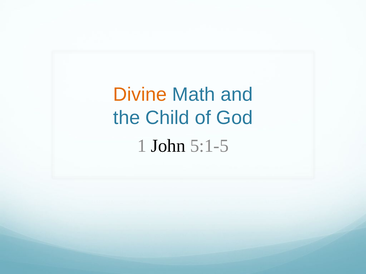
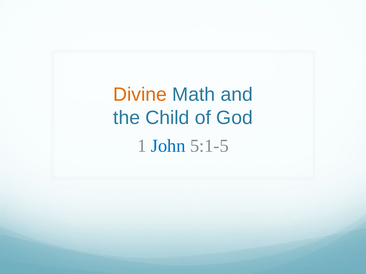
John colour: black -> blue
